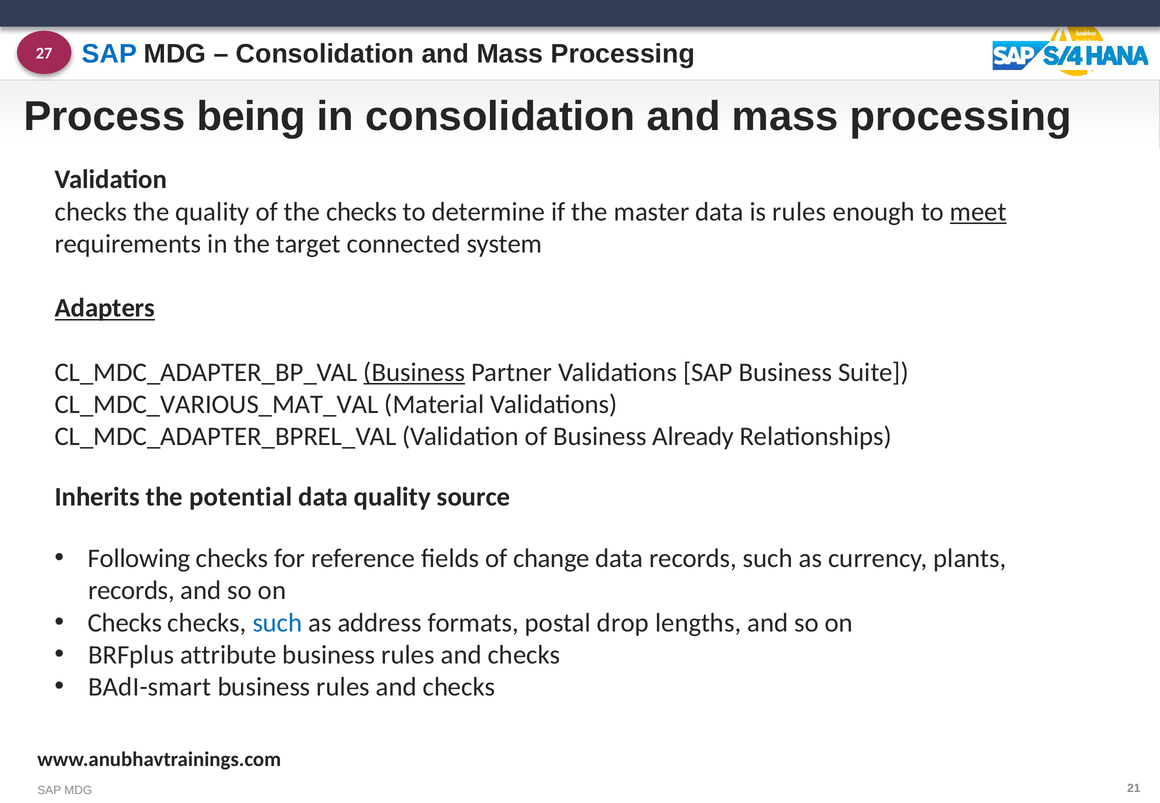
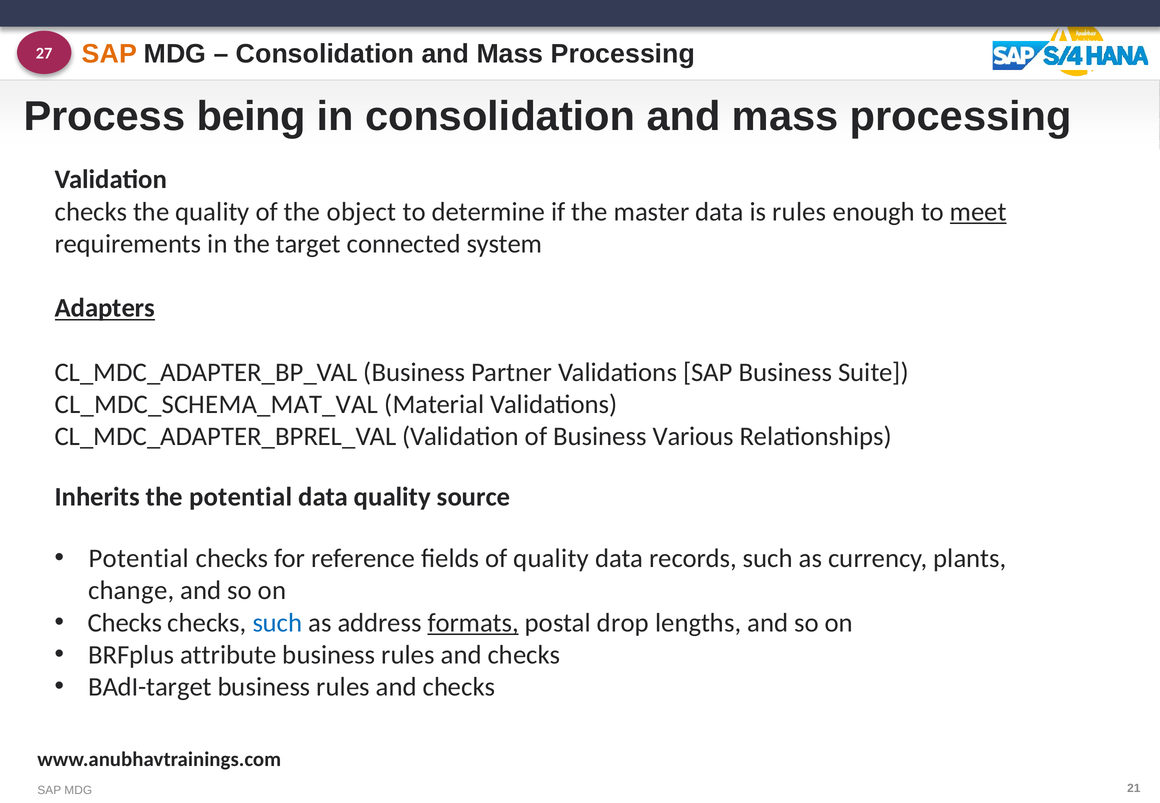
SAP at (109, 54) colour: blue -> orange
the checks: checks -> object
Business at (414, 372) underline: present -> none
CL_MDC_VARIOUS_MAT_VAL: CL_MDC_VARIOUS_MAT_VAL -> CL_MDC_SCHEMA_MAT_VAL
Already: Already -> Various
Following at (139, 559): Following -> Potential
of change: change -> quality
records at (131, 591): records -> change
formats underline: none -> present
BAdI-smart: BAdI-smart -> BAdI-target
